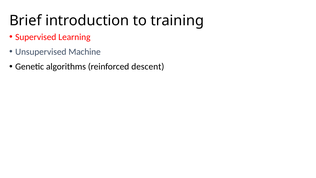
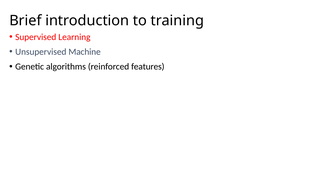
descent: descent -> features
